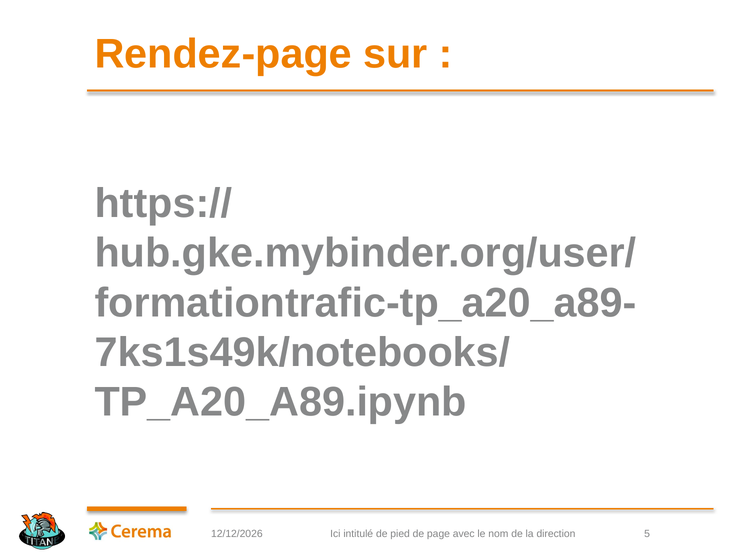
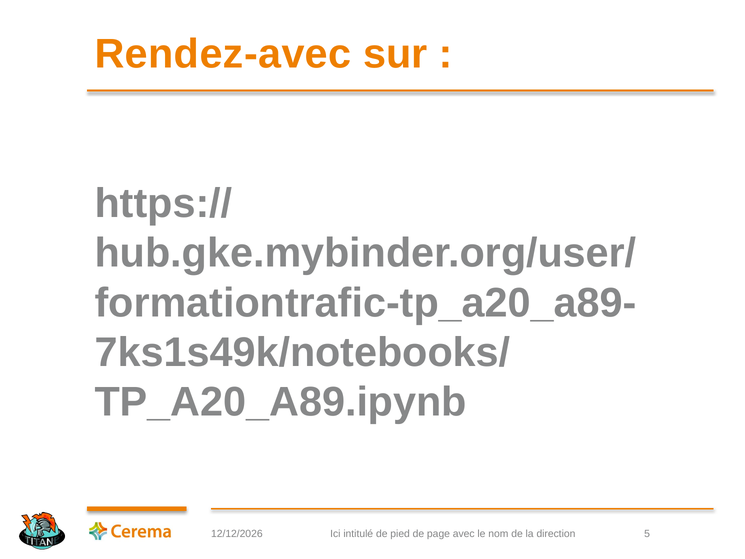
Rendez-page: Rendez-page -> Rendez-avec
